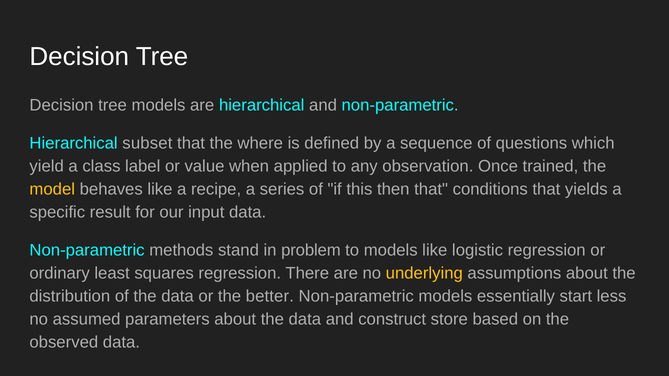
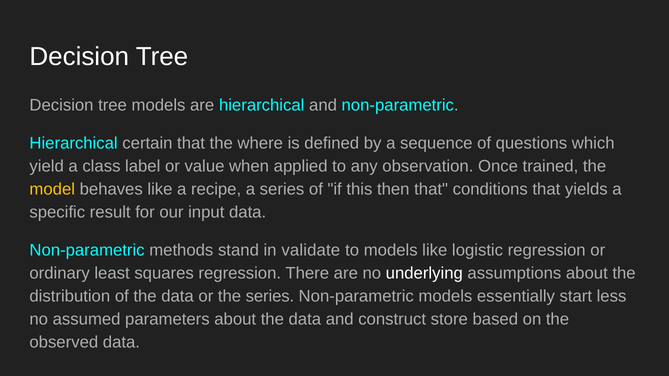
subset: subset -> certain
problem: problem -> validate
underlying colour: yellow -> white
the better: better -> series
